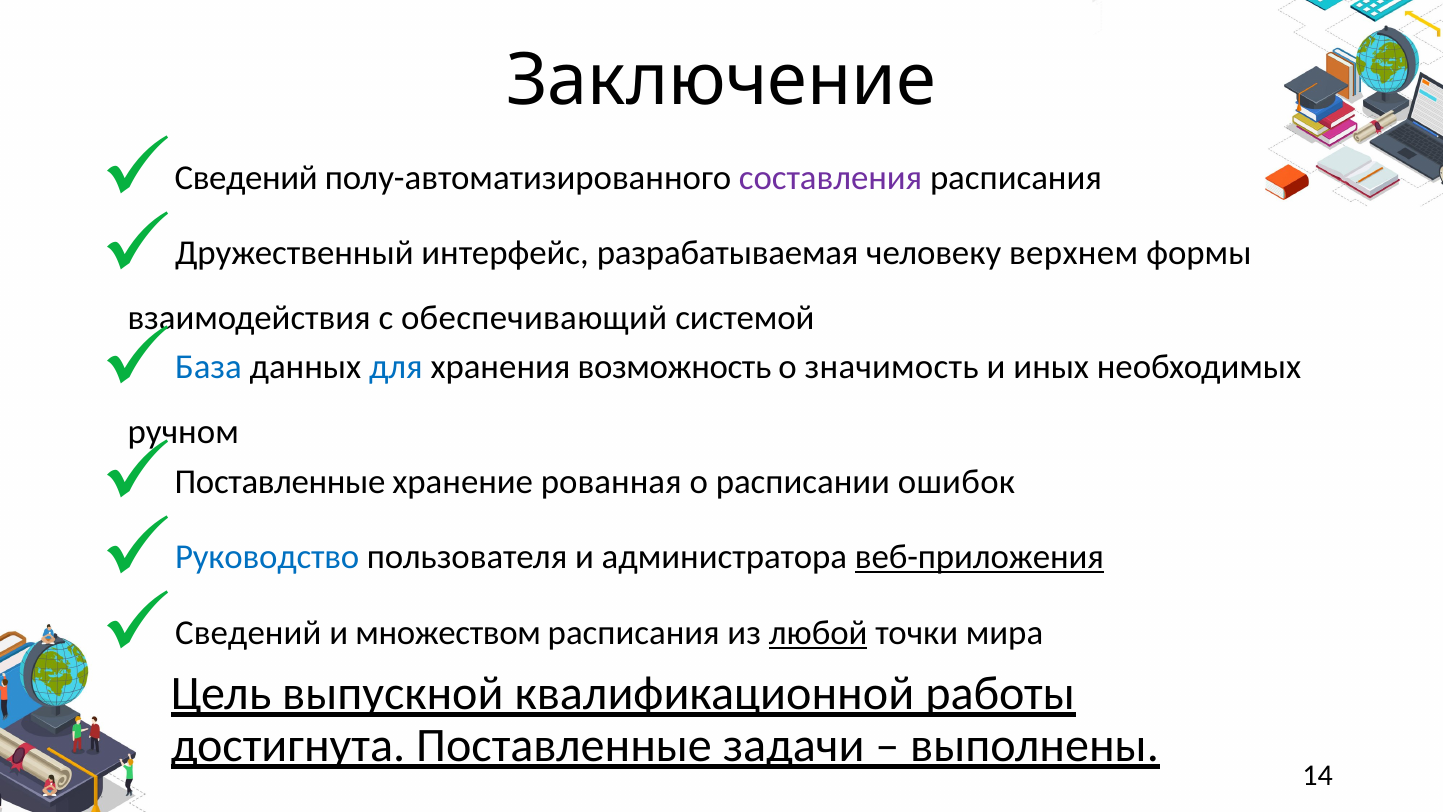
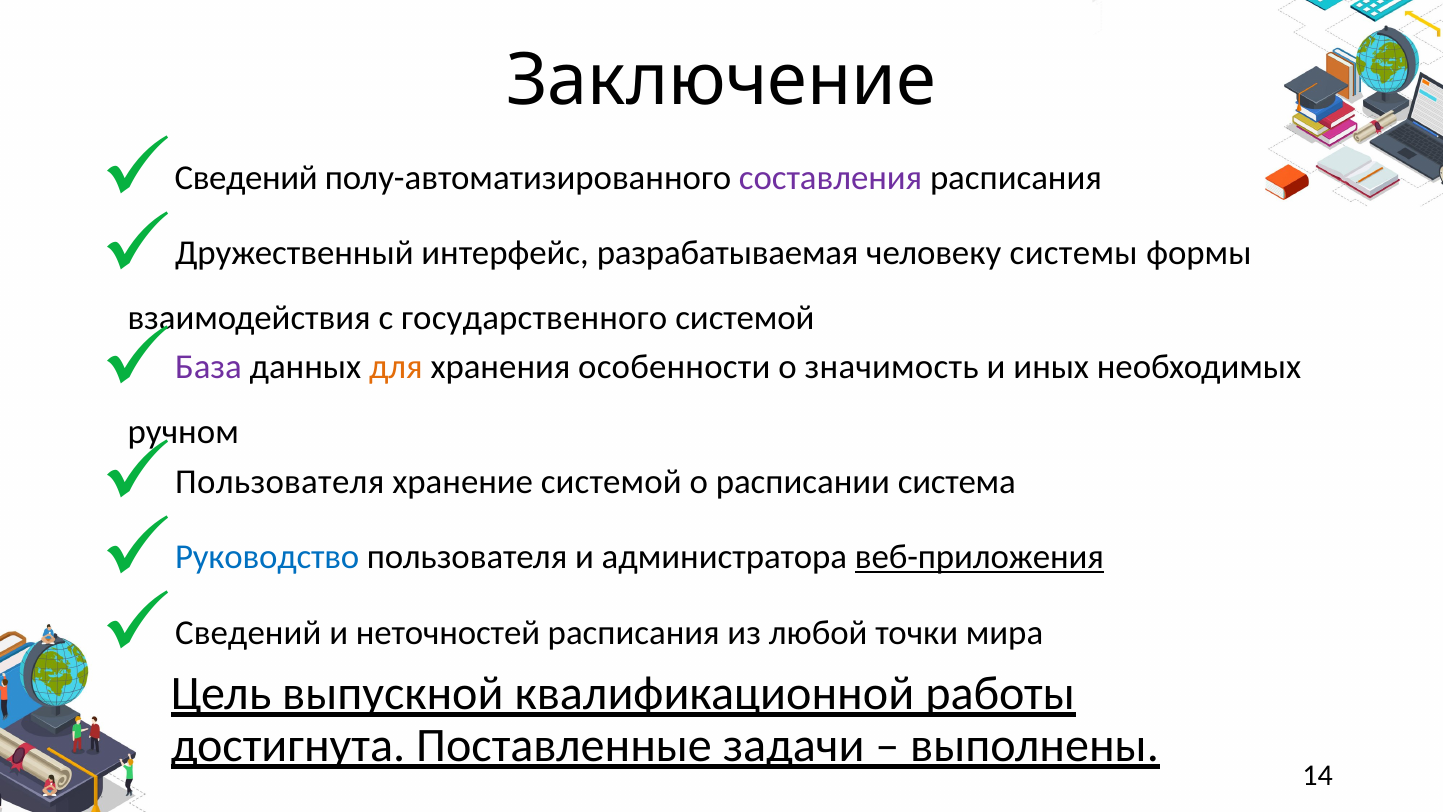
верхнем: верхнем -> системы
обеспечивающий: обеспечивающий -> государственного
База colour: blue -> purple
для colour: blue -> orange
возможность: возможность -> особенности
Поставленные at (280, 481): Поставленные -> Пользователя
хранение рованная: рованная -> системой
ошибок: ошибок -> система
множеством: множеством -> неточностей
любой underline: present -> none
